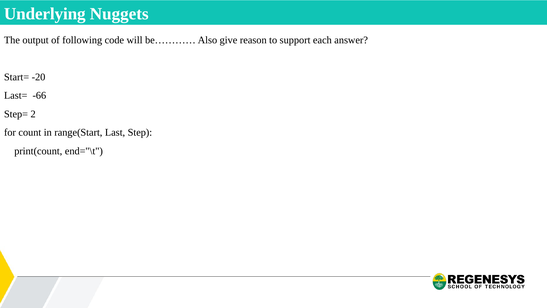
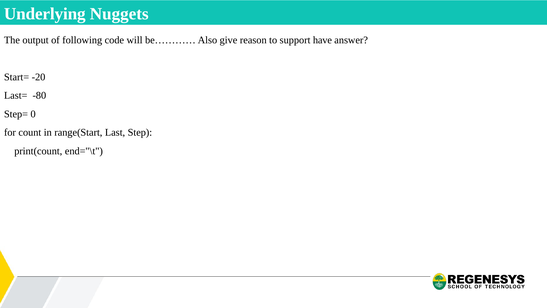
each: each -> have
-66: -66 -> -80
2: 2 -> 0
